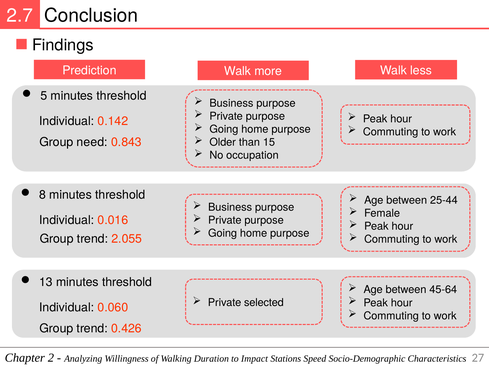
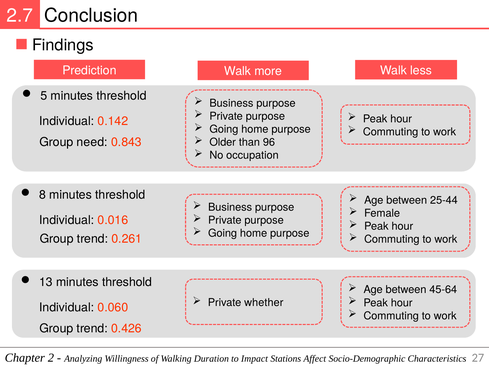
15: 15 -> 96
2.055: 2.055 -> 0.261
selected: selected -> whether
Speed: Speed -> Affect
